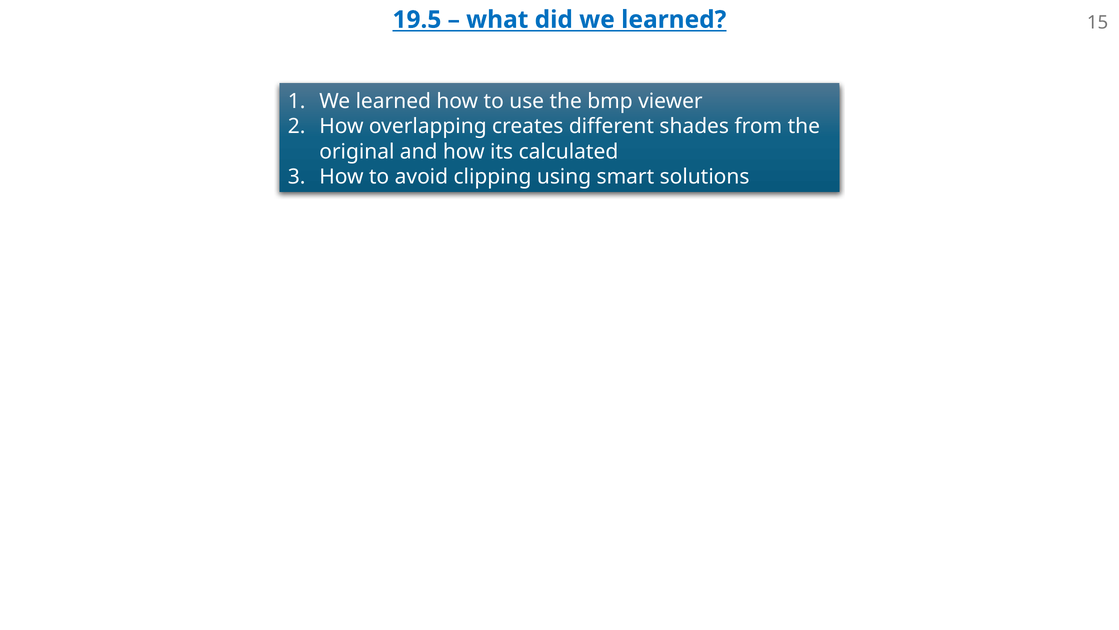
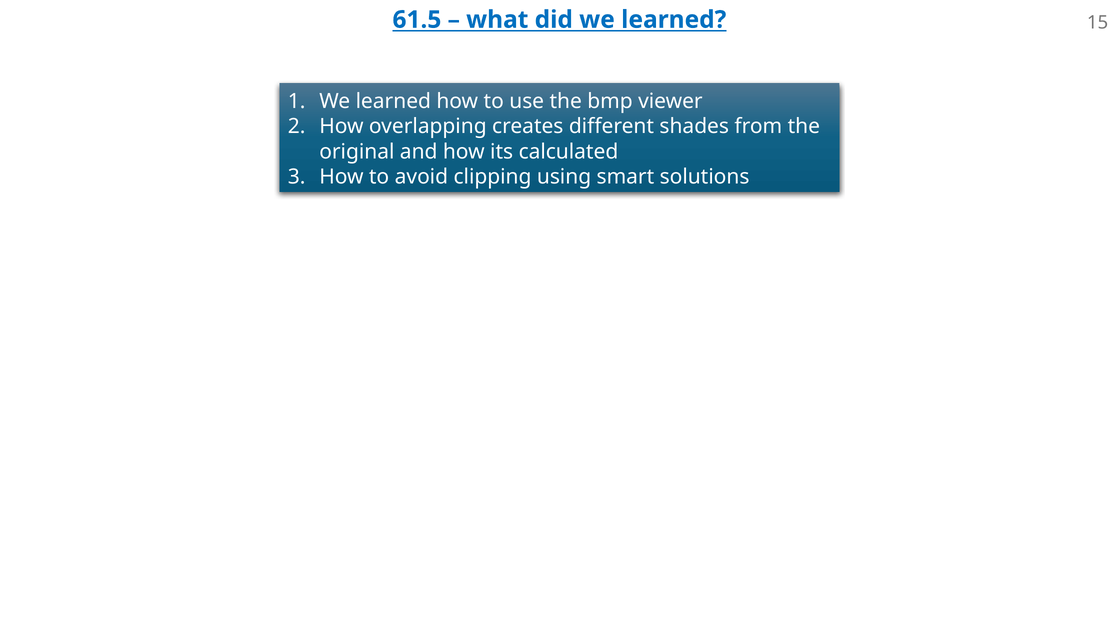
19.5: 19.5 -> 61.5
